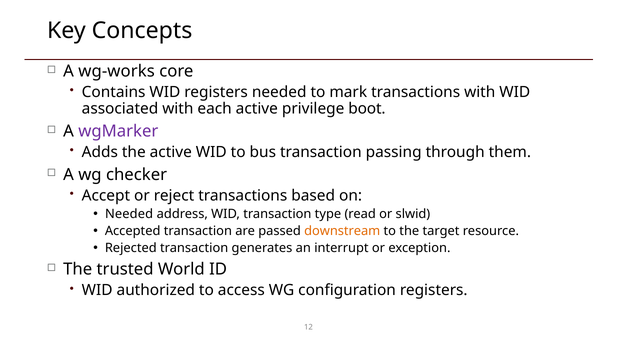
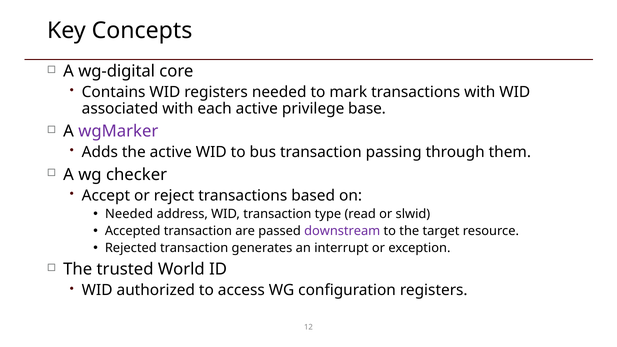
wg-works: wg-works -> wg-digital
boot: boot -> base
downstream colour: orange -> purple
